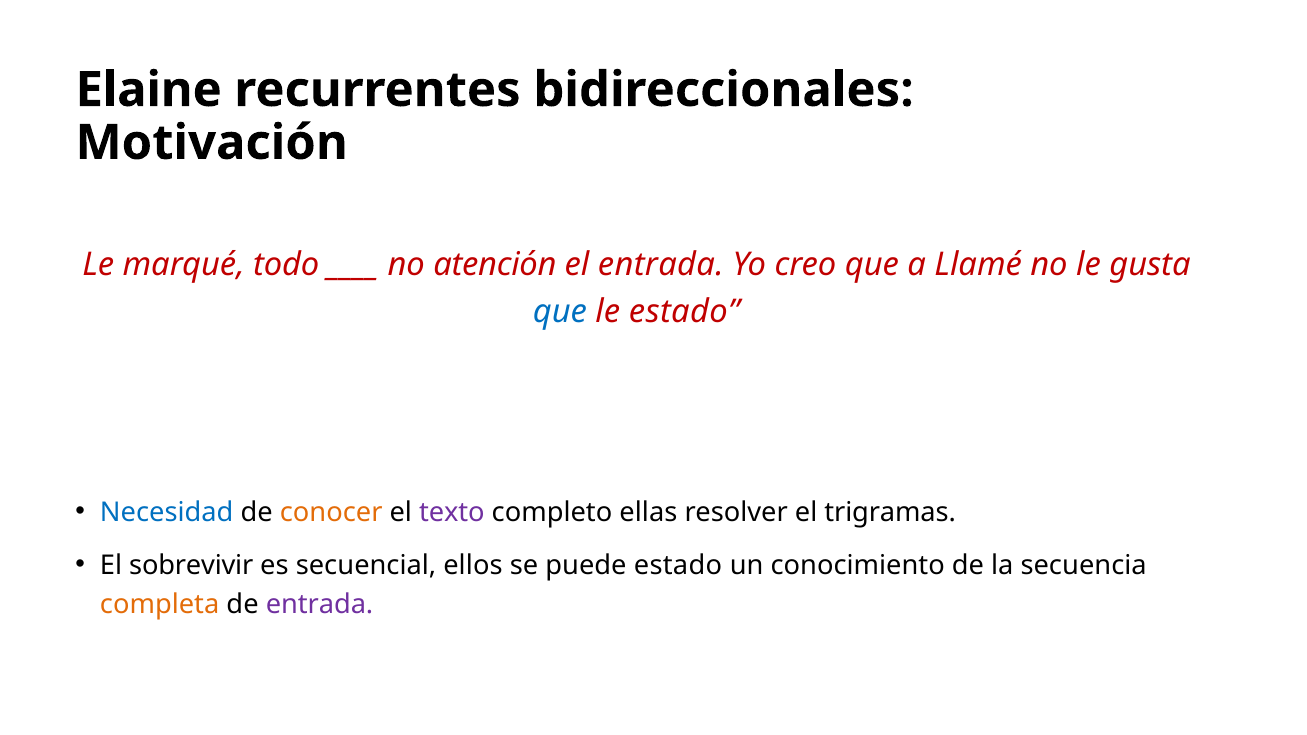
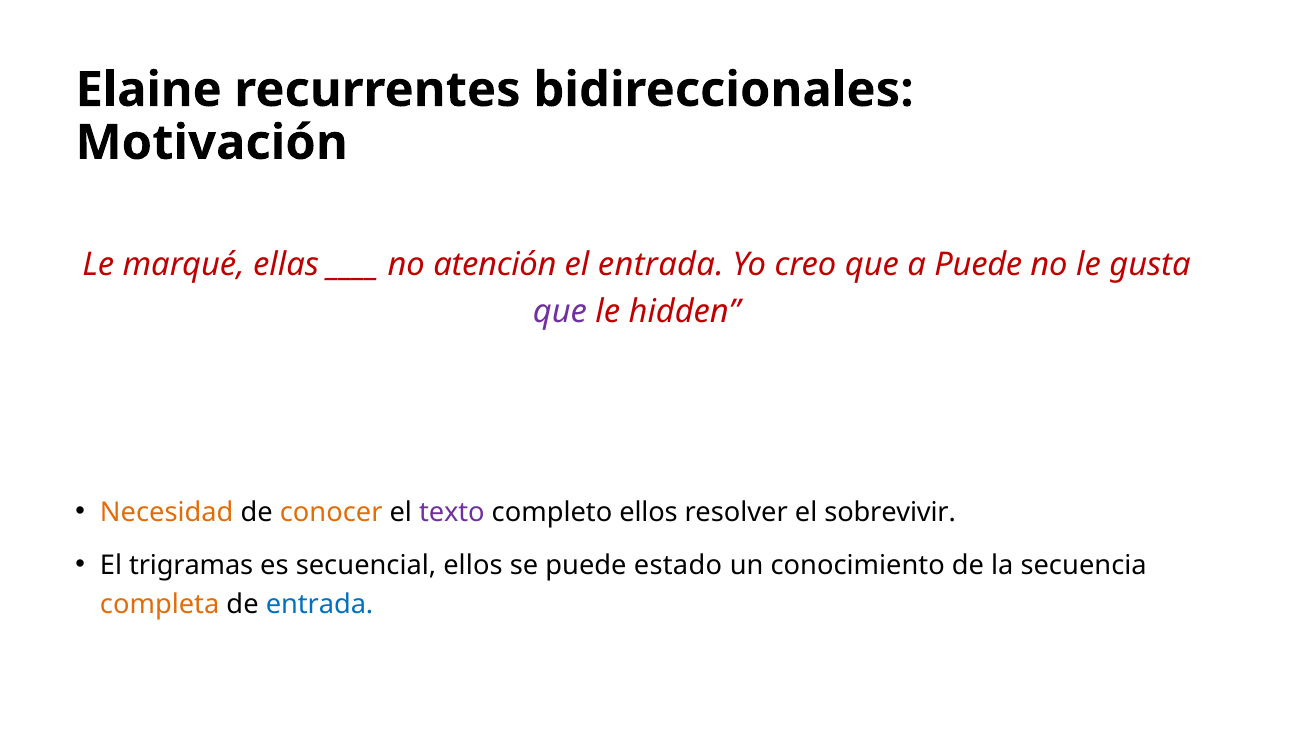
todo: todo -> ellas
a Llamé: Llamé -> Puede
que at (560, 312) colour: blue -> purple
le estado: estado -> hidden
Necesidad colour: blue -> orange
completo ellas: ellas -> ellos
trigramas: trigramas -> sobrevivir
sobrevivir: sobrevivir -> trigramas
entrada at (320, 605) colour: purple -> blue
